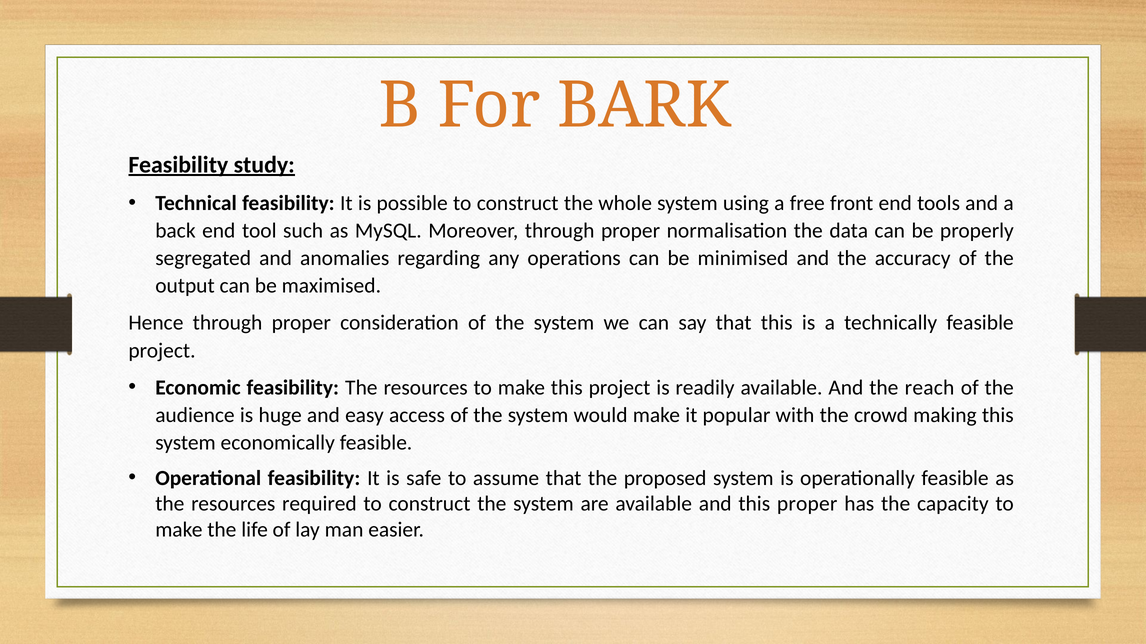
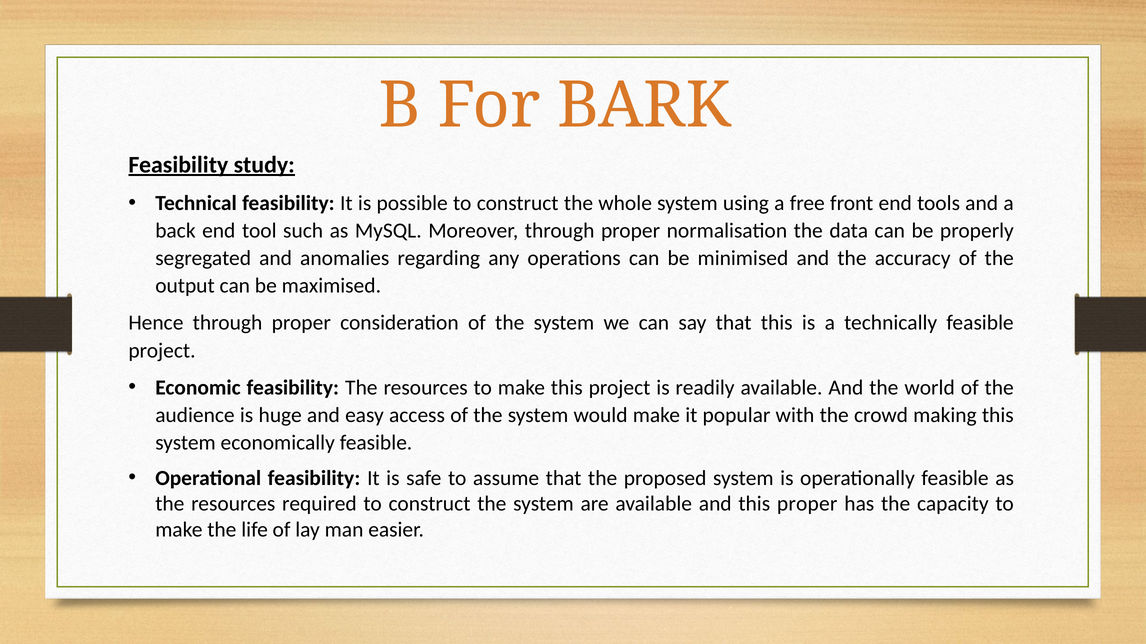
reach: reach -> world
